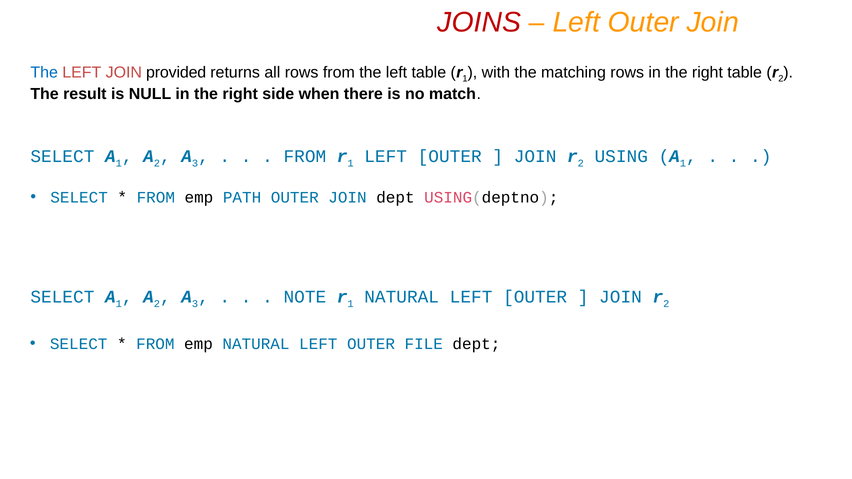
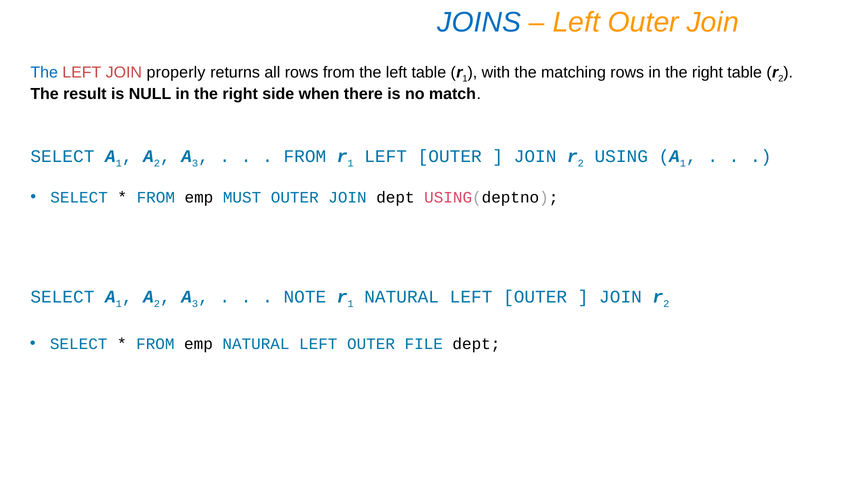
JOINS colour: red -> blue
provided: provided -> properly
PATH: PATH -> MUST
